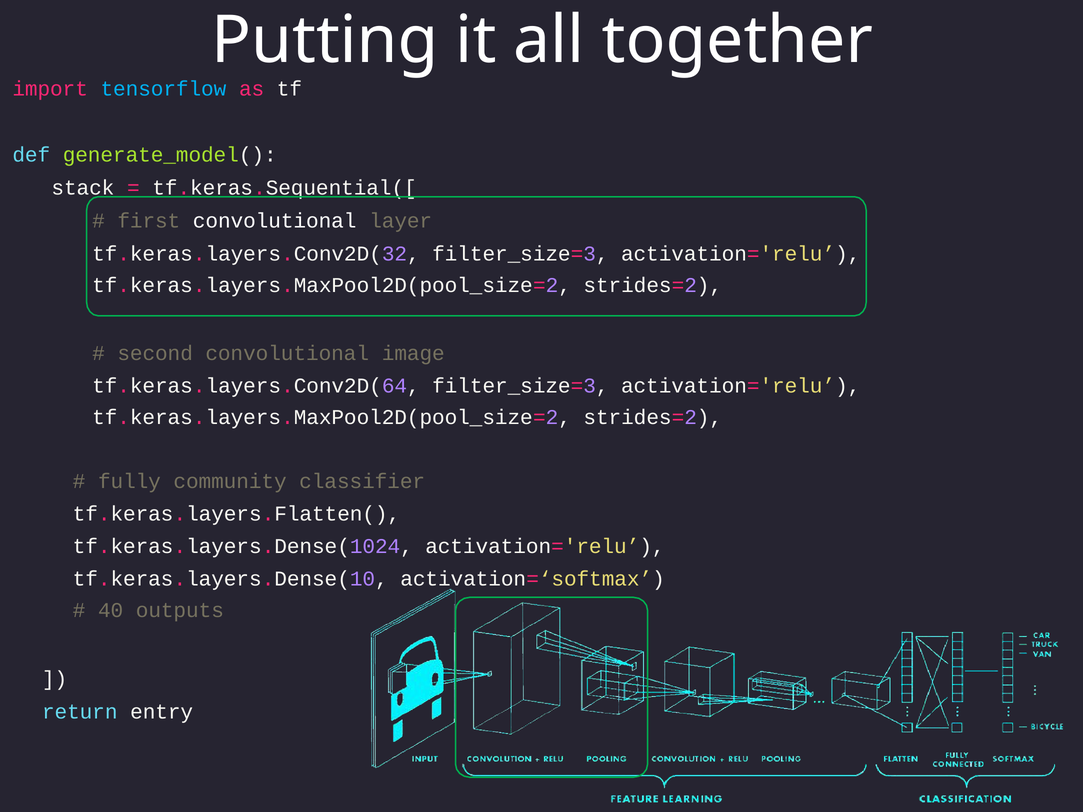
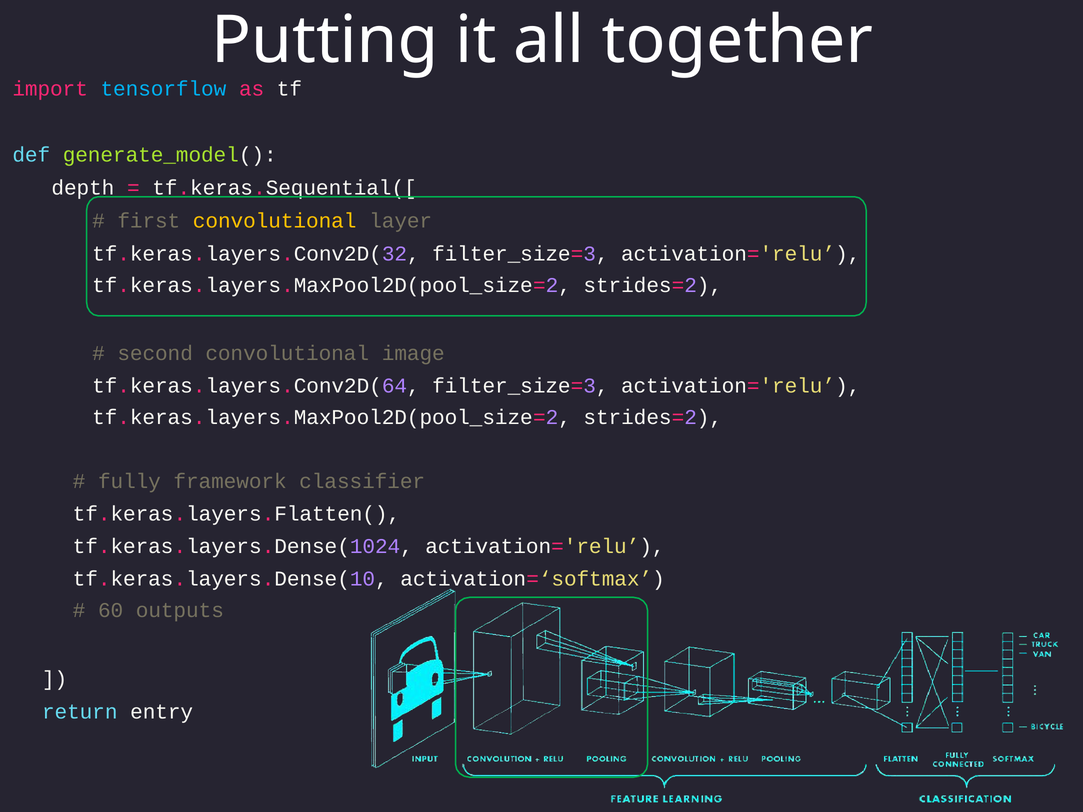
stack: stack -> depth
convolutional at (275, 221) colour: white -> yellow
community: community -> framework
40: 40 -> 60
